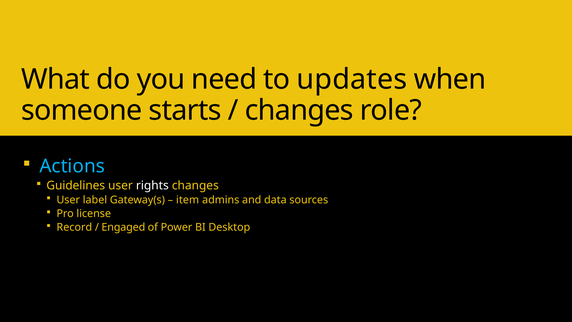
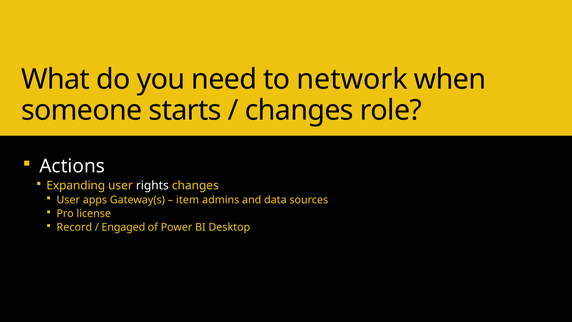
updates: updates -> network
Actions colour: light blue -> white
Guidelines: Guidelines -> Expanding
label: label -> apps
